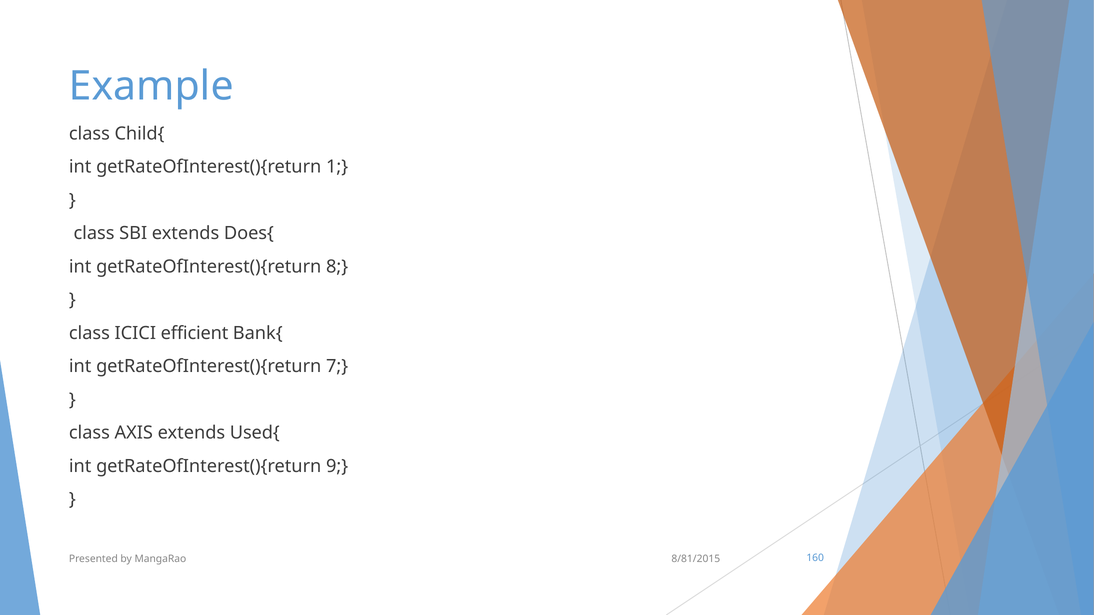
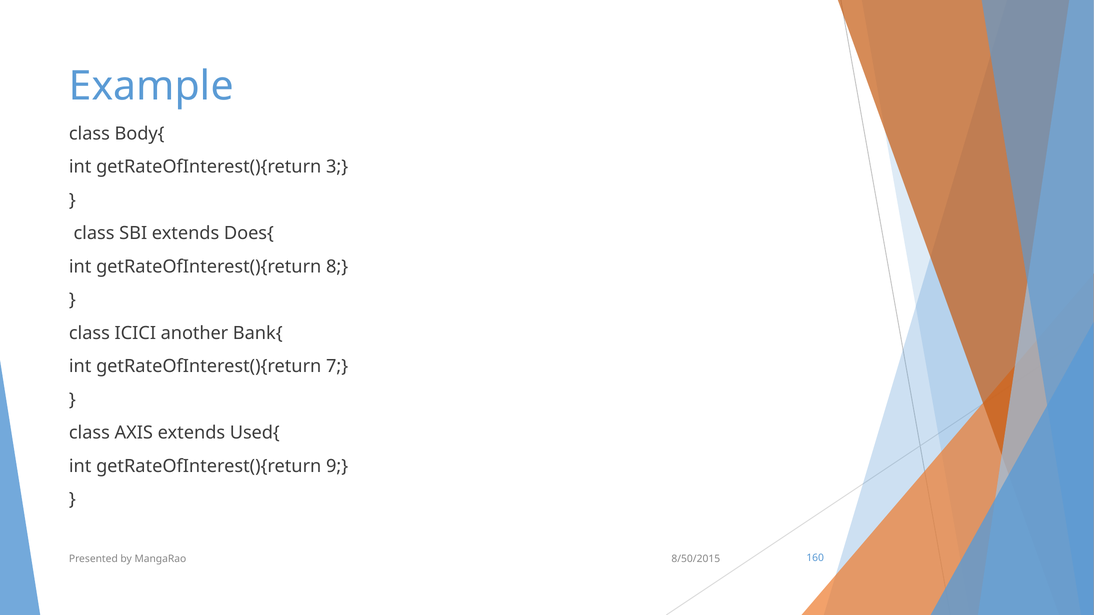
Child{: Child{ -> Body{
1: 1 -> 3
efficient: efficient -> another
8/81/2015: 8/81/2015 -> 8/50/2015
